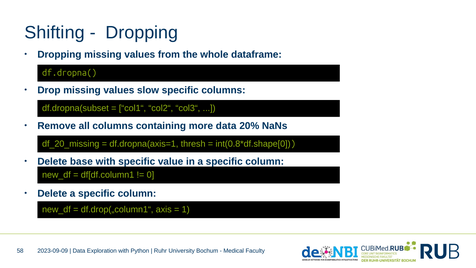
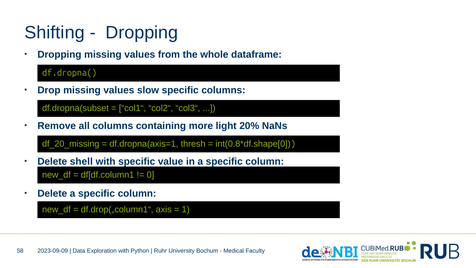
more data: data -> light
base: base -> shell
